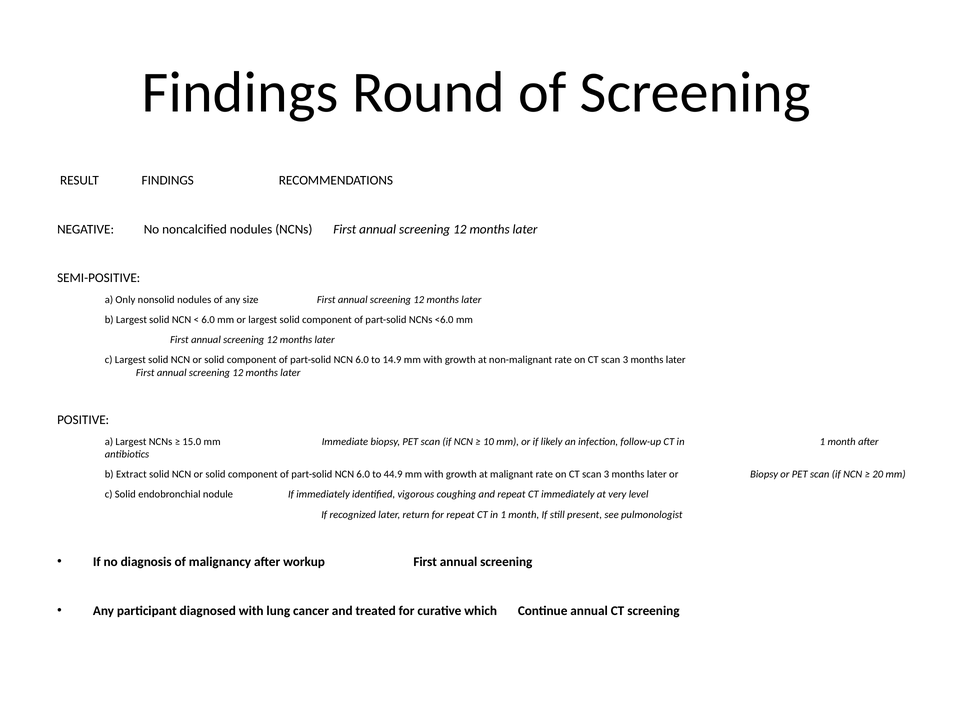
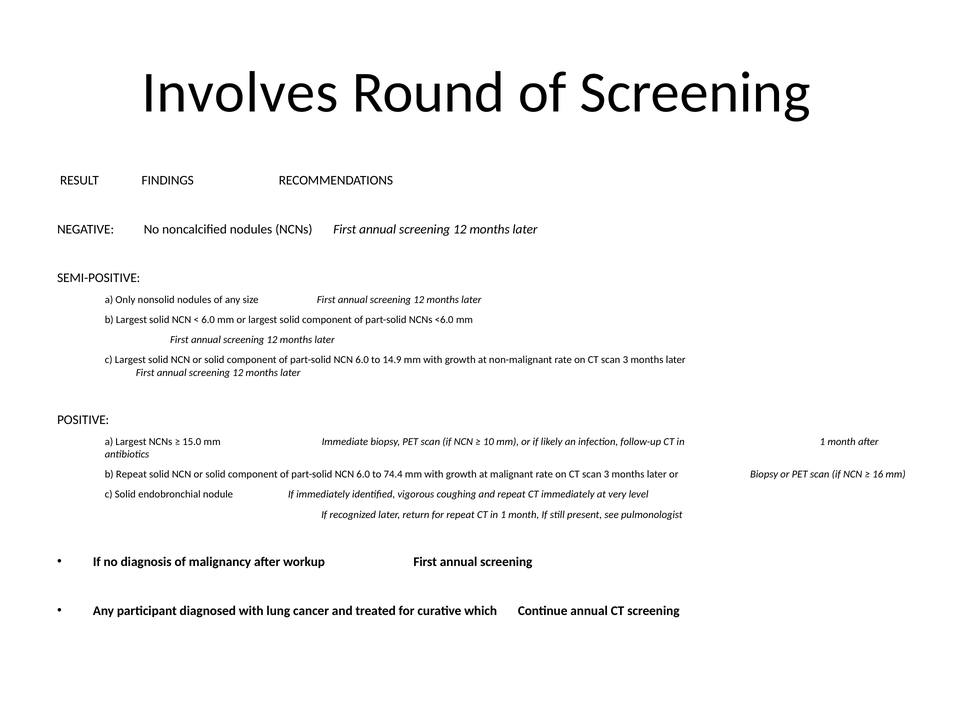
Findings at (240, 92): Findings -> Involves
b Extract: Extract -> Repeat
44.9: 44.9 -> 74.4
20: 20 -> 16
